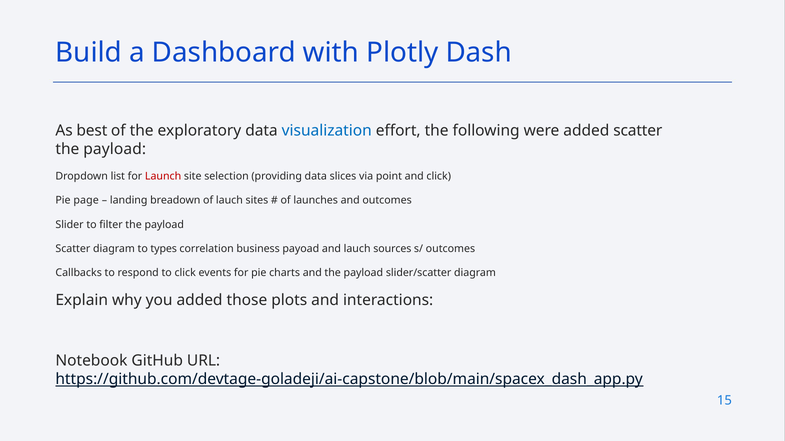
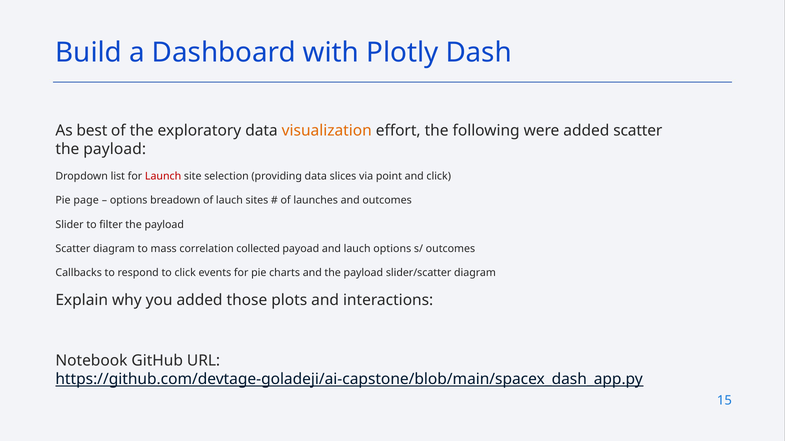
visualization colour: blue -> orange
landing at (129, 201): landing -> options
types: types -> mass
business: business -> collected
lauch sources: sources -> options
